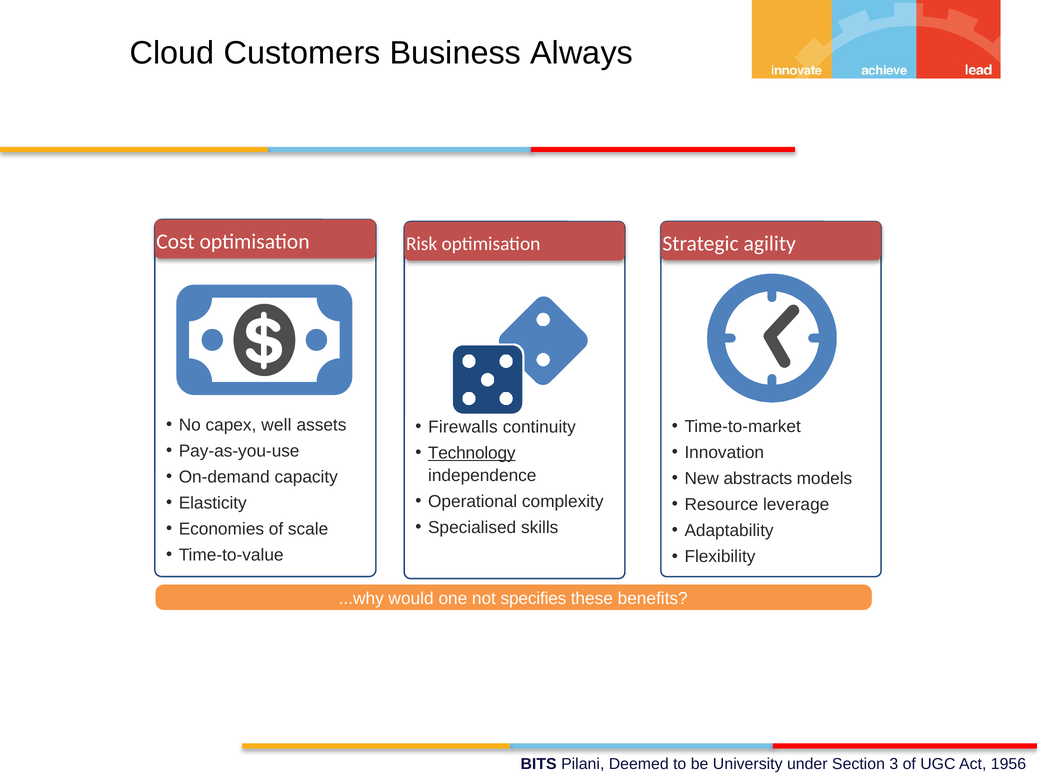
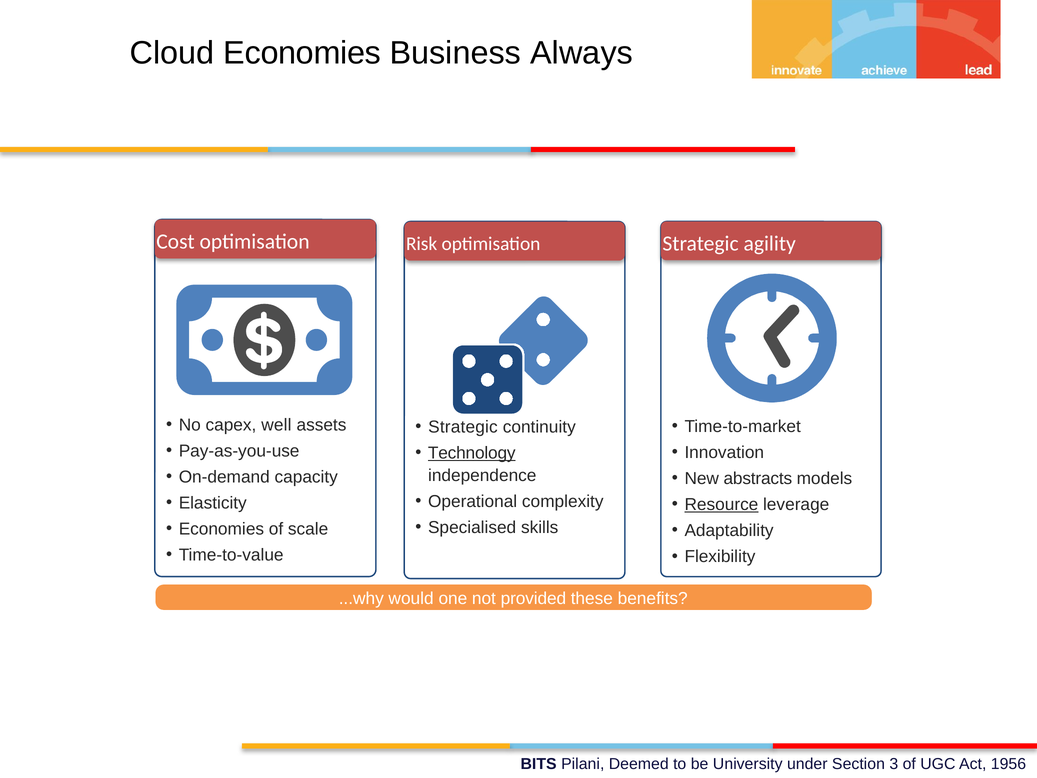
Cloud Customers: Customers -> Economies
Firewalls at (463, 427): Firewalls -> Strategic
Resource underline: none -> present
specifies: specifies -> provided
